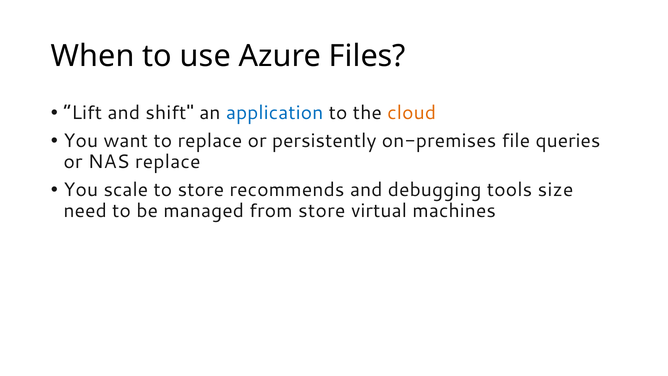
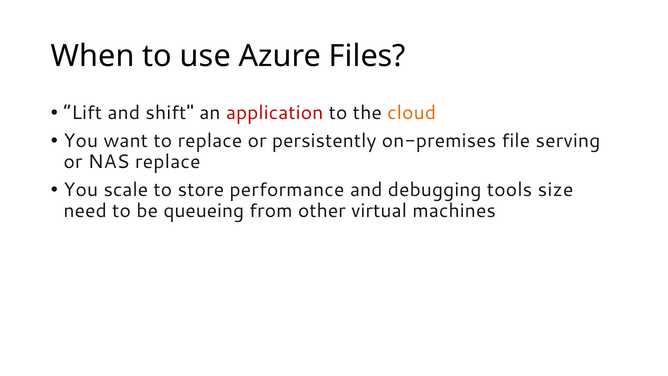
application colour: blue -> red
queries: queries -> serving
recommends: recommends -> performance
managed: managed -> queueing
from store: store -> other
